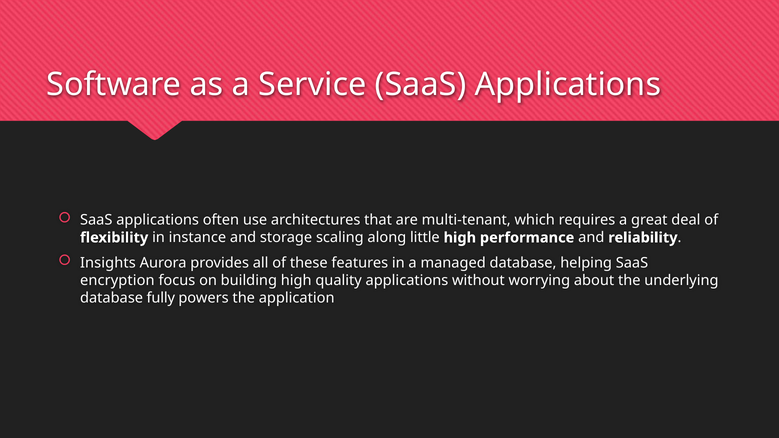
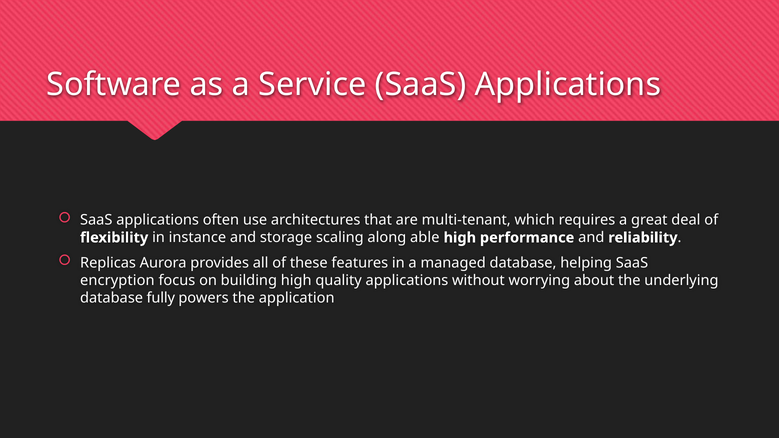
little: little -> able
Insights: Insights -> Replicas
